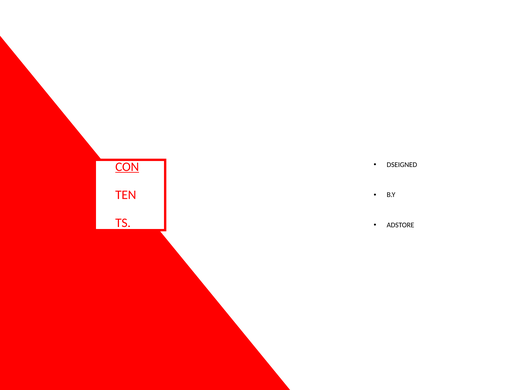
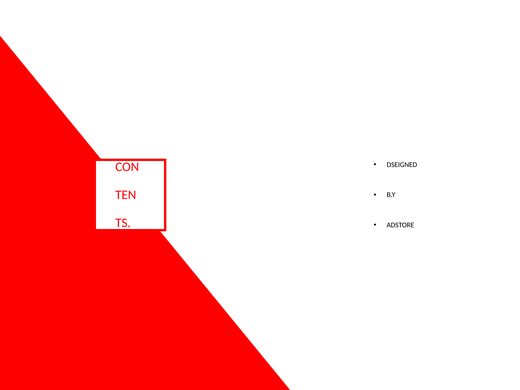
CON underline: present -> none
